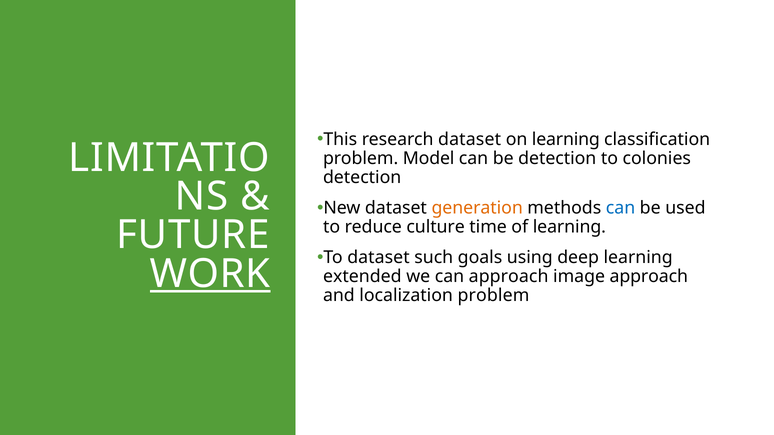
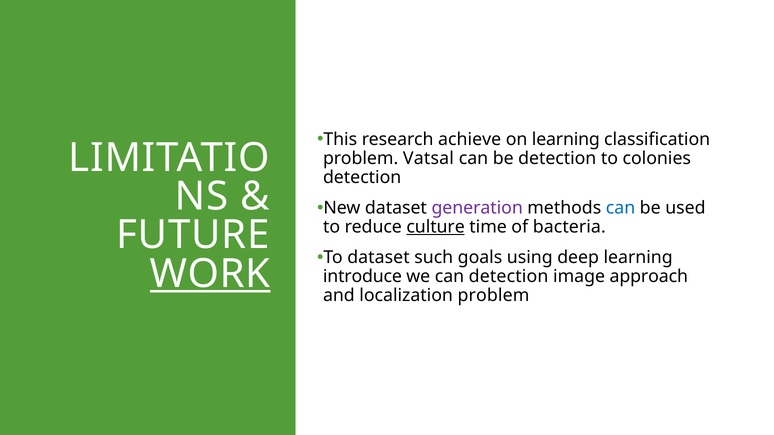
research dataset: dataset -> achieve
Model: Model -> Vatsal
generation colour: orange -> purple
culture underline: none -> present
of learning: learning -> bacteria
extended: extended -> introduce
can approach: approach -> detection
